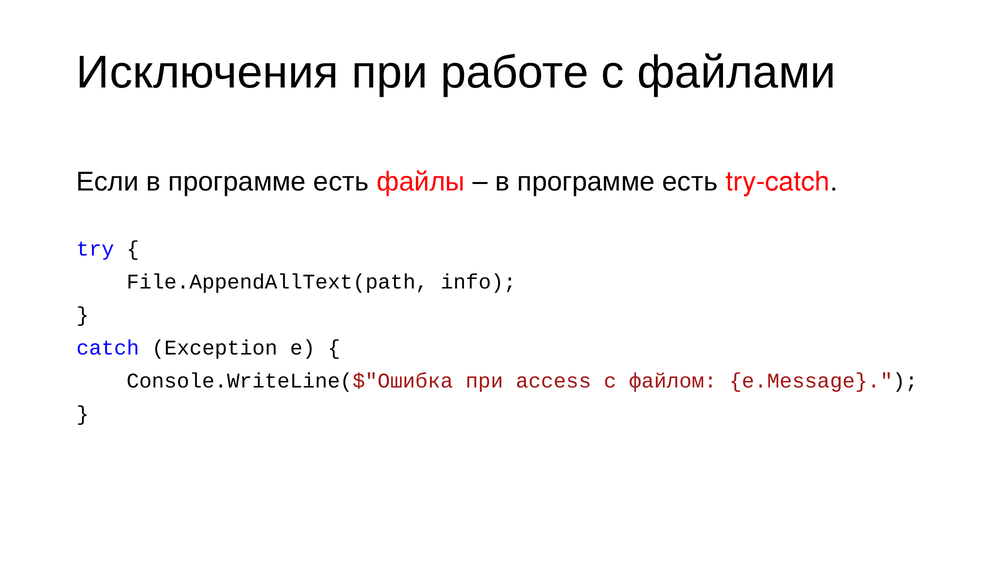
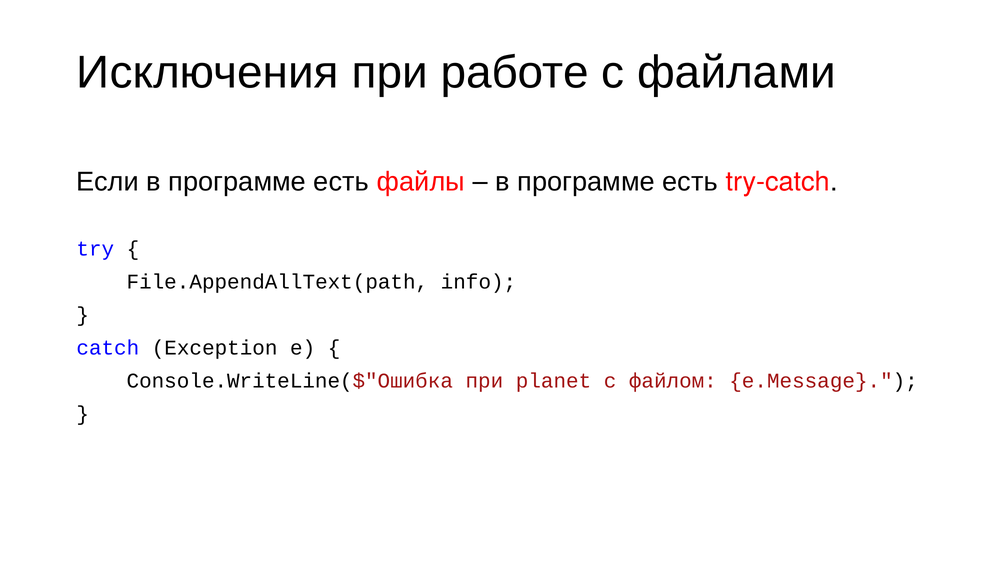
access: access -> planet
